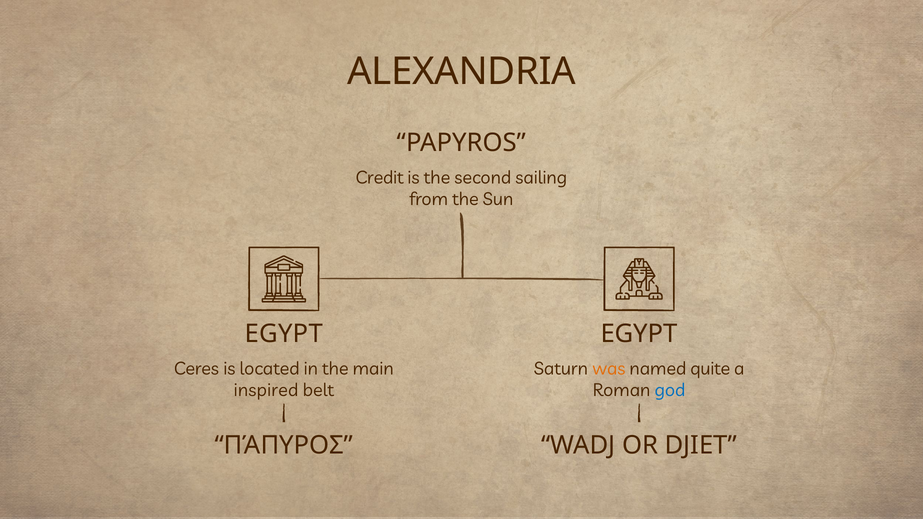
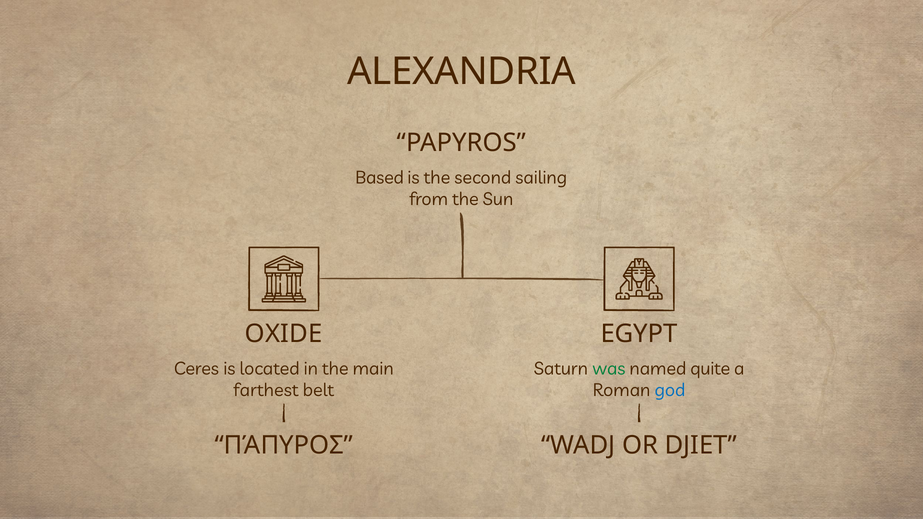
Credit: Credit -> Based
EGYPT at (284, 334): EGYPT -> OXIDE
was colour: orange -> green
inspired: inspired -> farthest
